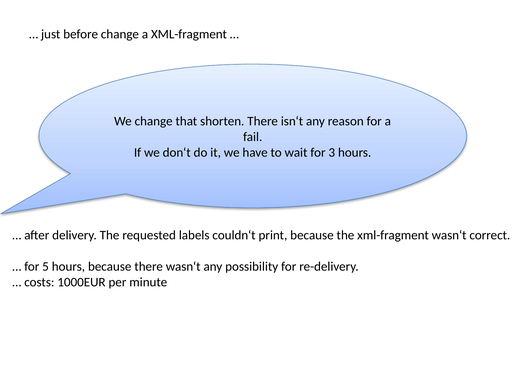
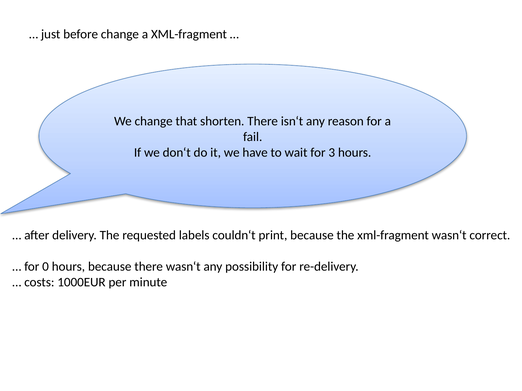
5: 5 -> 0
